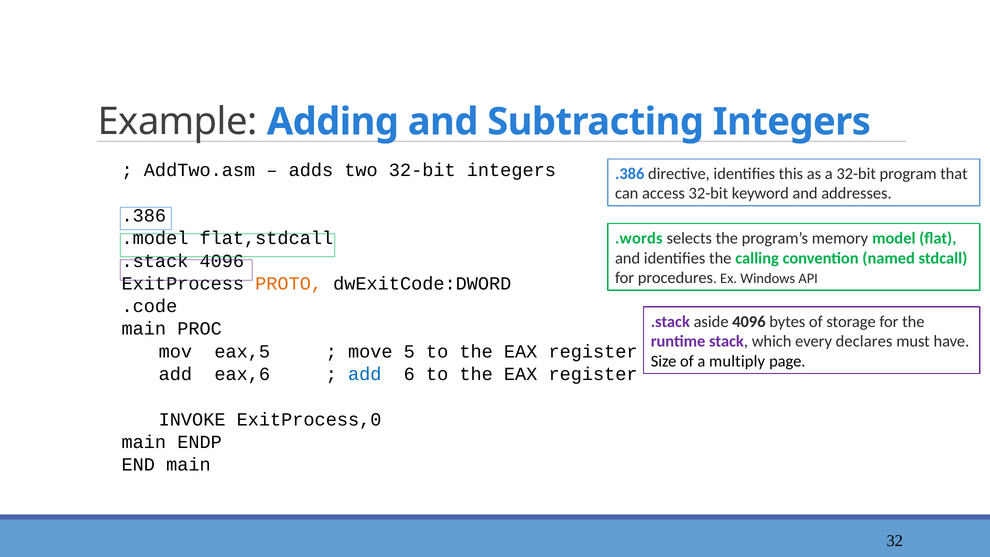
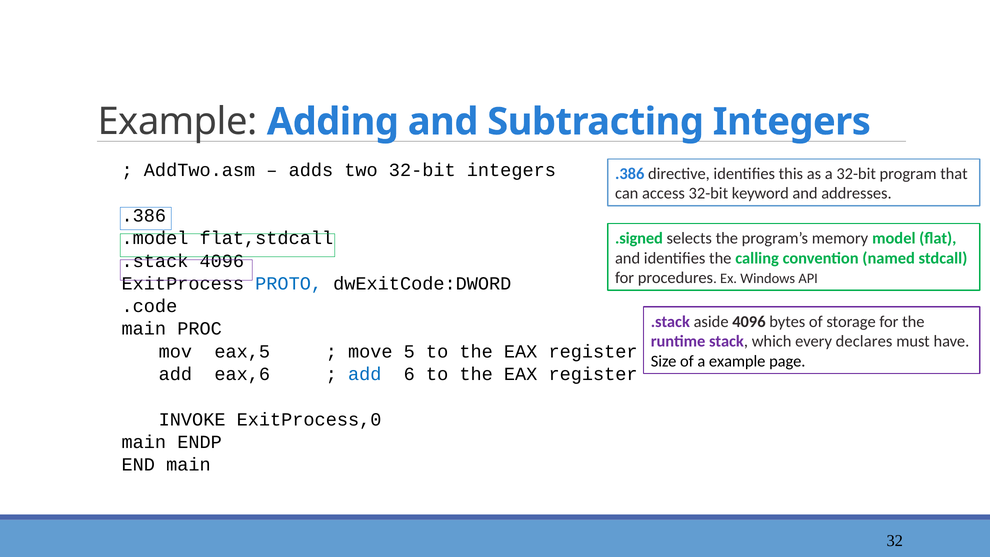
.words: .words -> .signed
PROTO colour: orange -> blue
a multiply: multiply -> example
